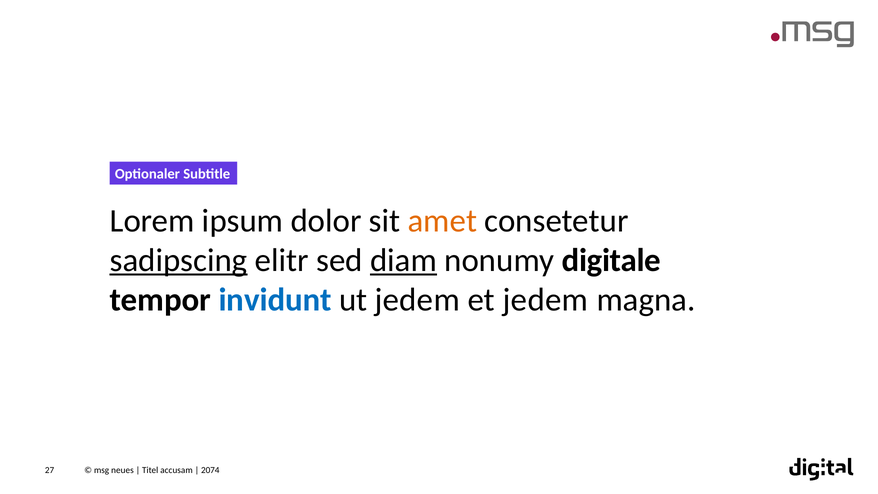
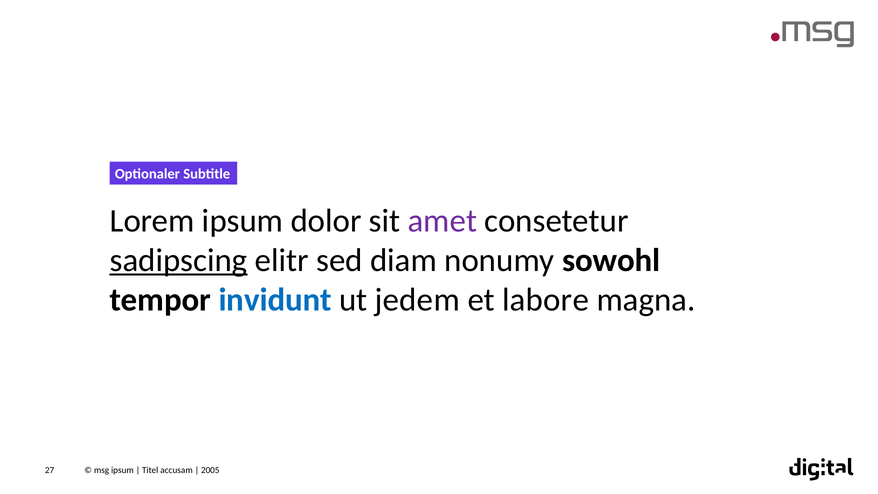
amet colour: orange -> purple
diam underline: present -> none
digitale: digitale -> sowohl
et jedem: jedem -> labore
msg neues: neues -> ipsum
2074: 2074 -> 2005
